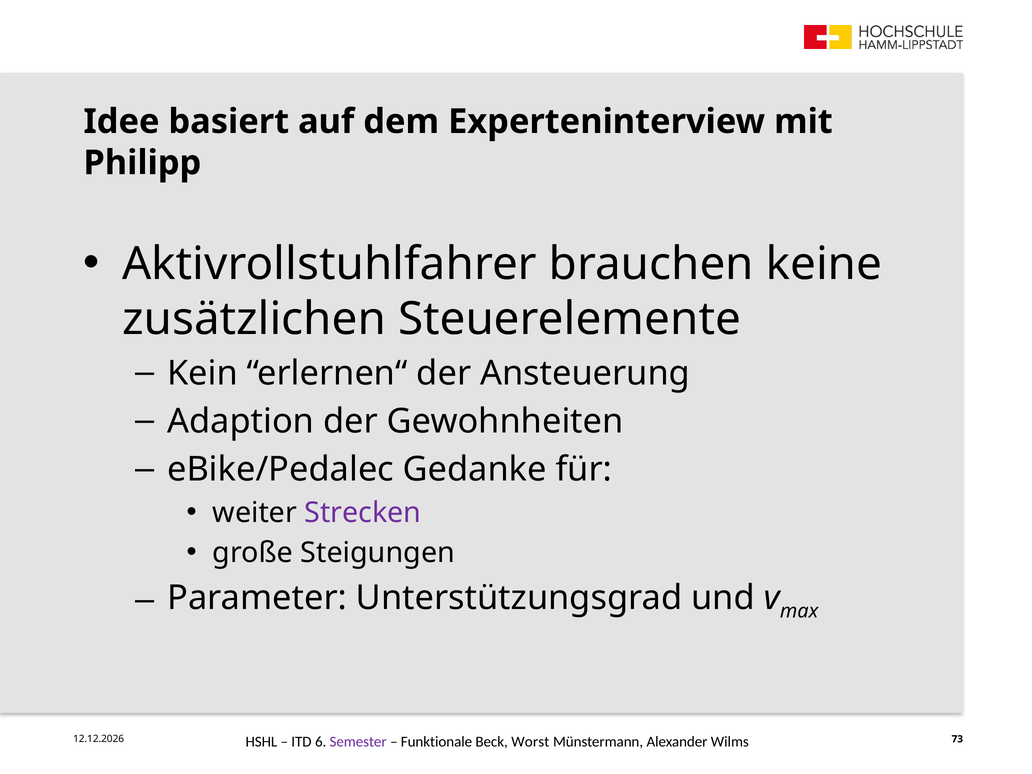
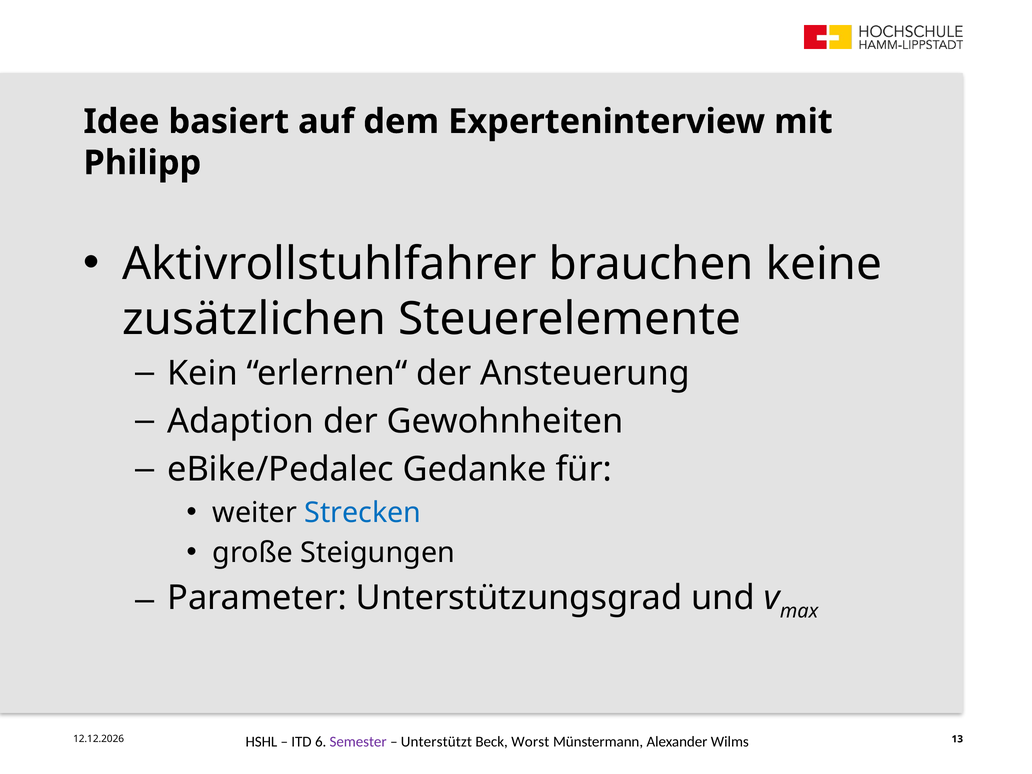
Strecken colour: purple -> blue
Funktionale: Funktionale -> Unterstützt
73: 73 -> 13
